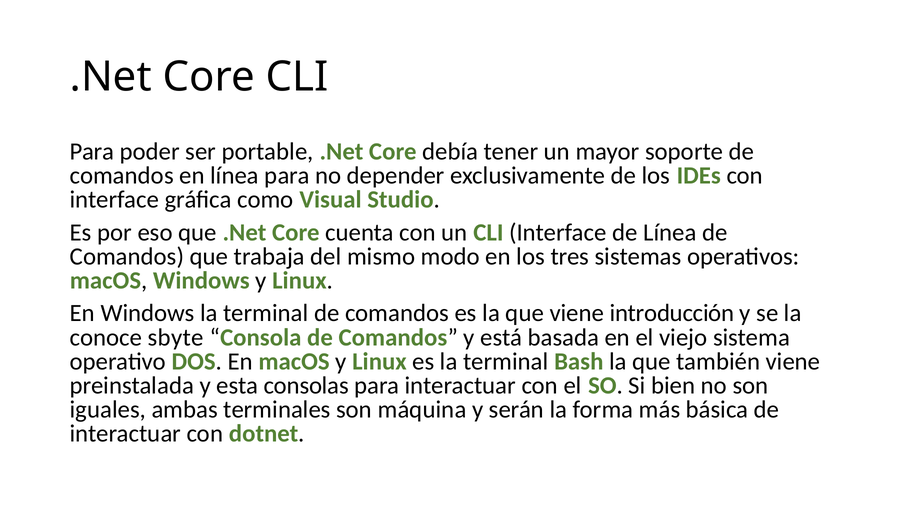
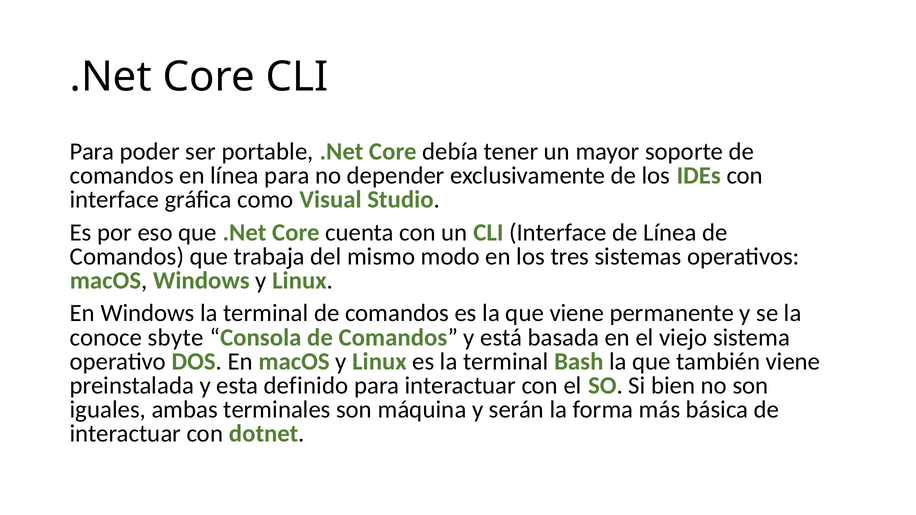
introducción: introducción -> permanente
consolas: consolas -> definido
